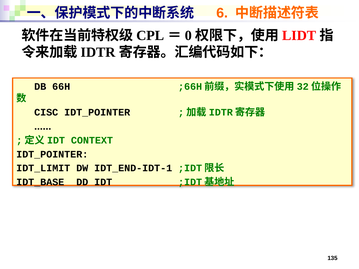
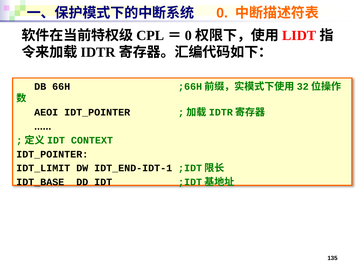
6 at (222, 13): 6 -> 0
CISC: CISC -> AEOI
